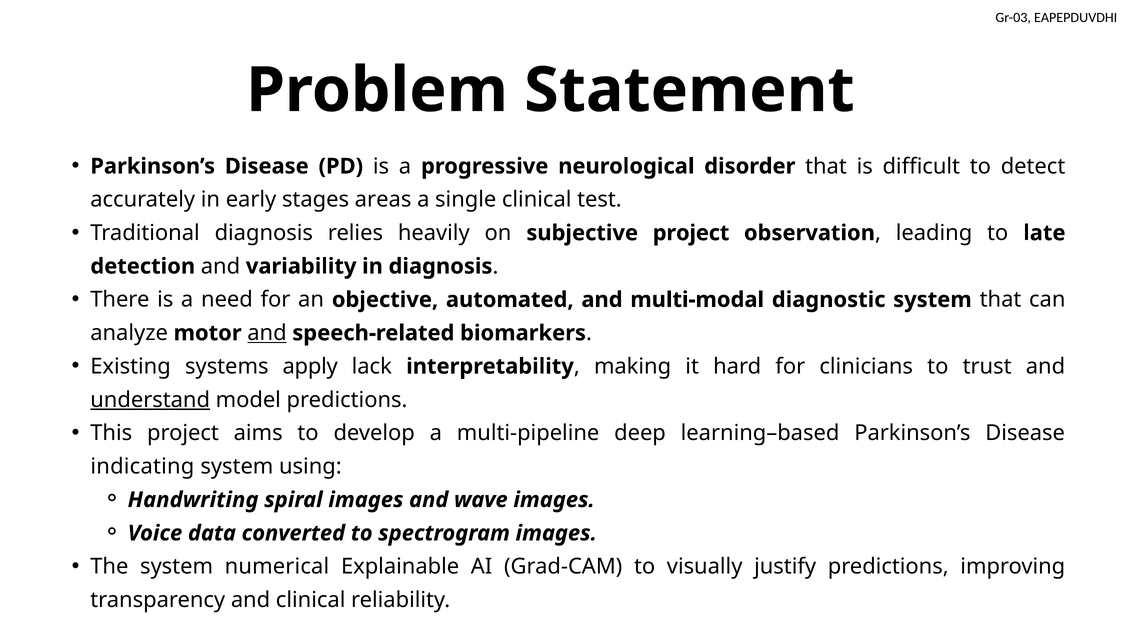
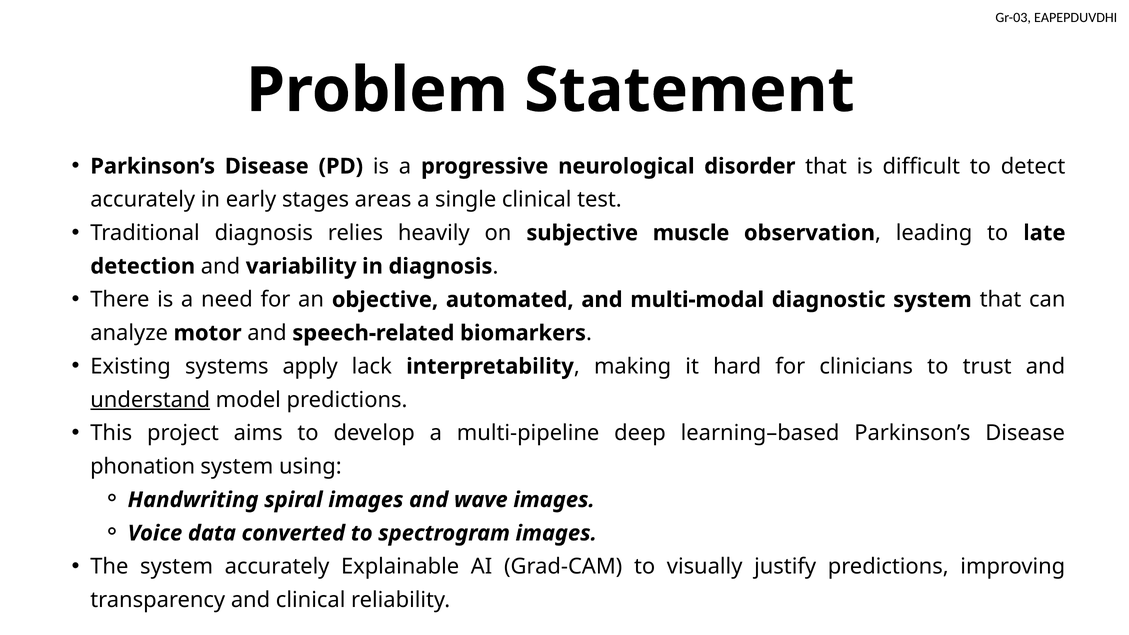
subjective project: project -> muscle
and at (267, 333) underline: present -> none
indicating: indicating -> phonation
system numerical: numerical -> accurately
